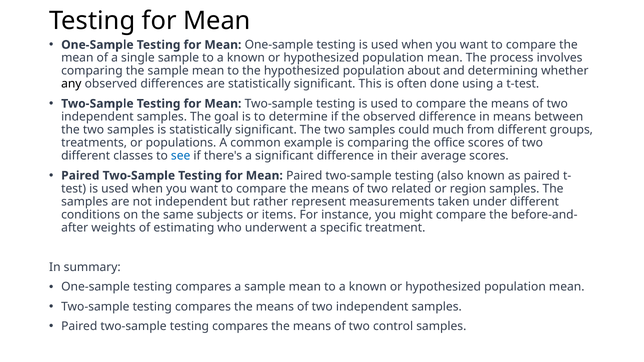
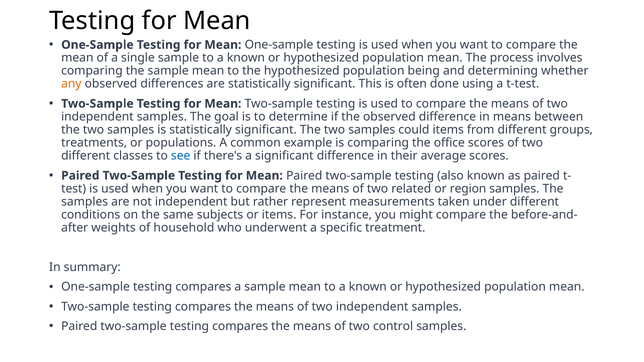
about: about -> being
any colour: black -> orange
could much: much -> items
estimating: estimating -> household
